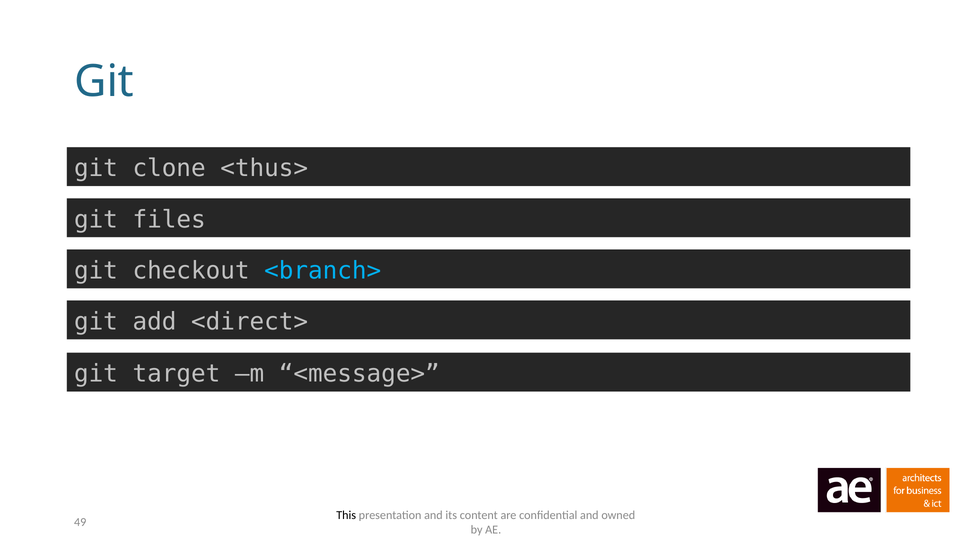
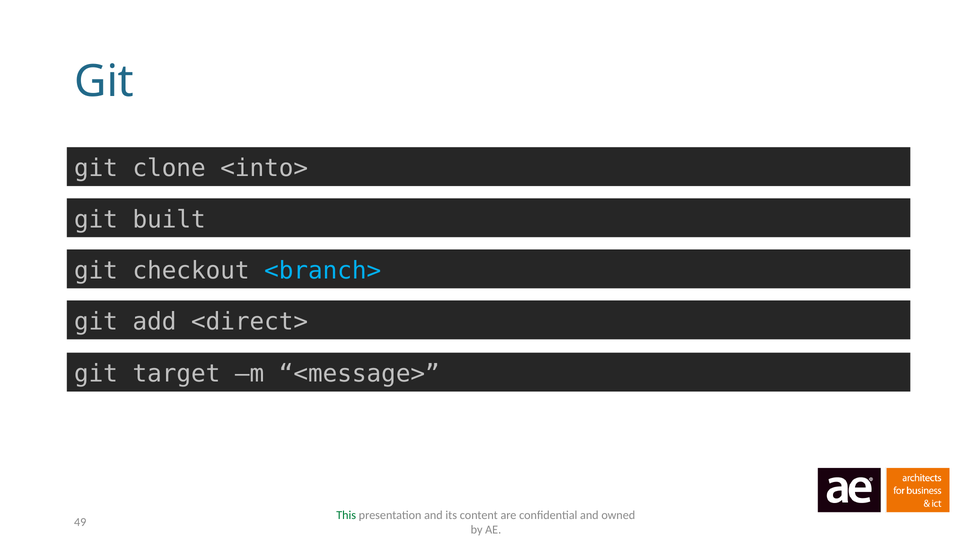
<thus>: <thus> -> <into>
files: files -> built
This colour: black -> green
